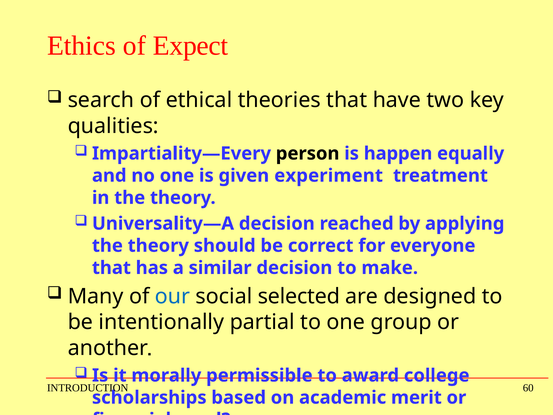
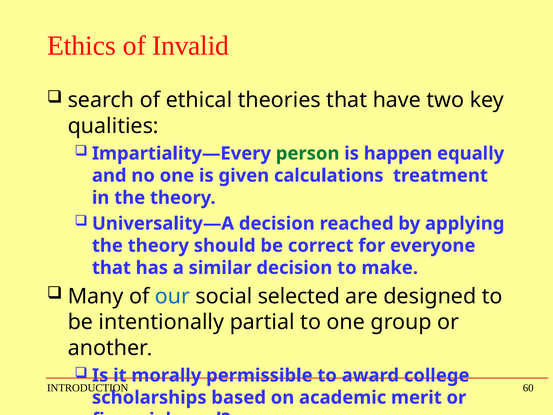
Expect: Expect -> Invalid
person colour: black -> green
experiment: experiment -> calculations
